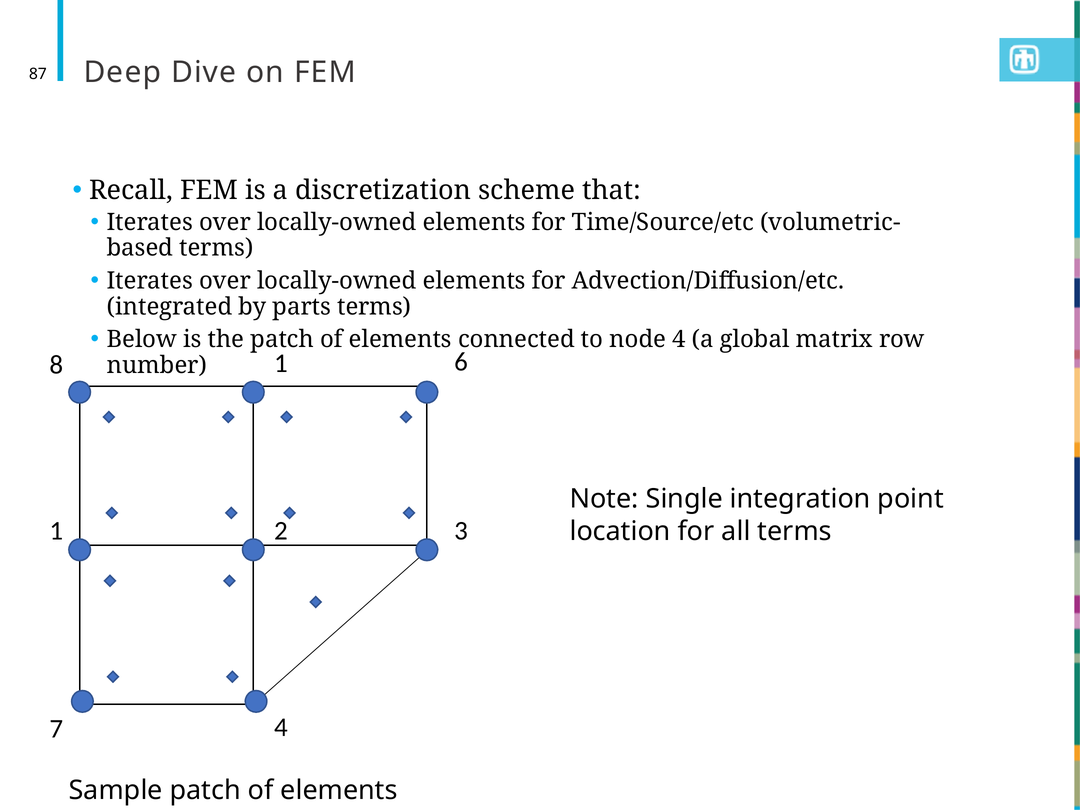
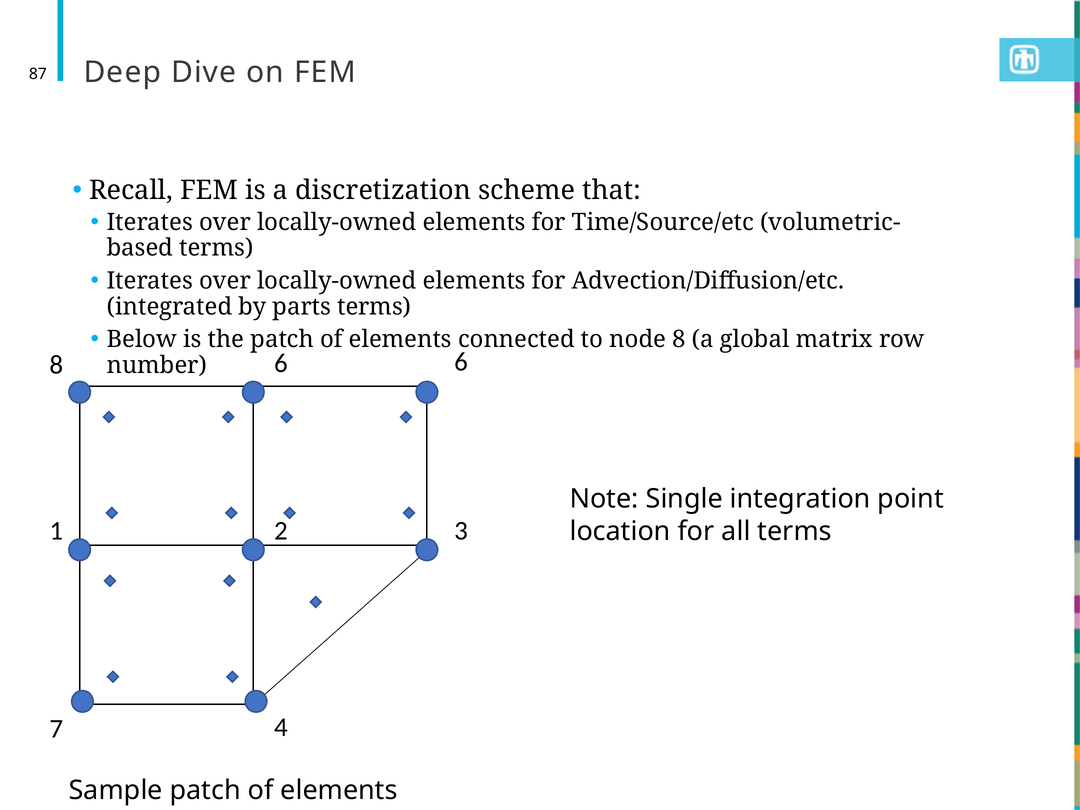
node 4: 4 -> 8
8 1: 1 -> 6
